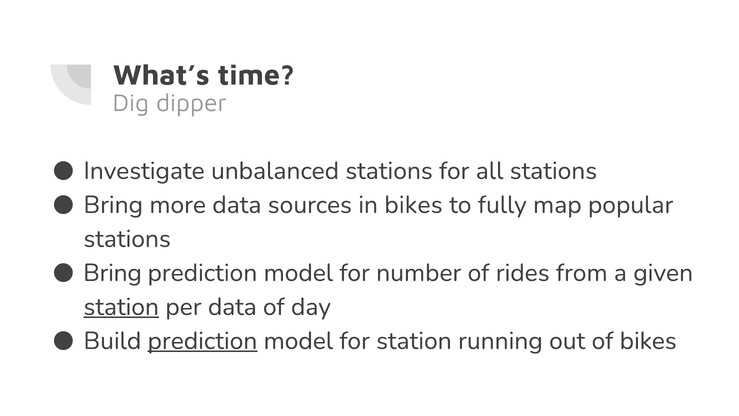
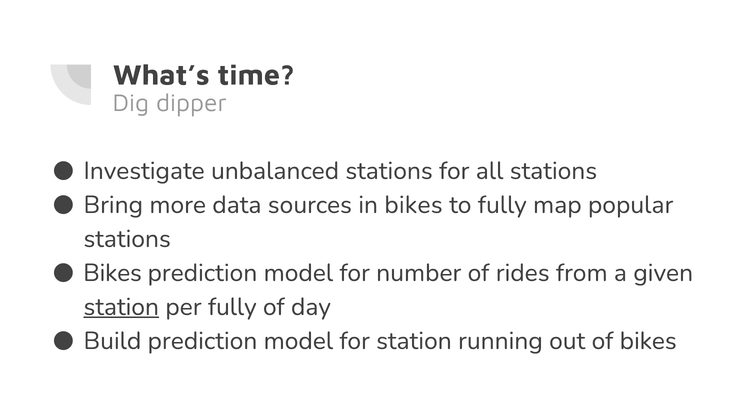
Bring at (112, 273): Bring -> Bikes
per data: data -> fully
prediction at (202, 341) underline: present -> none
